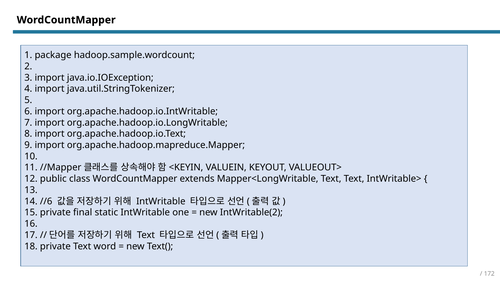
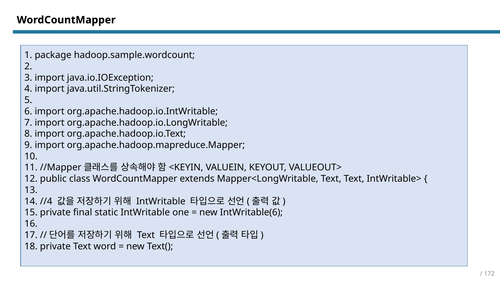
//6: //6 -> //4
IntWritable(2: IntWritable(2 -> IntWritable(6
